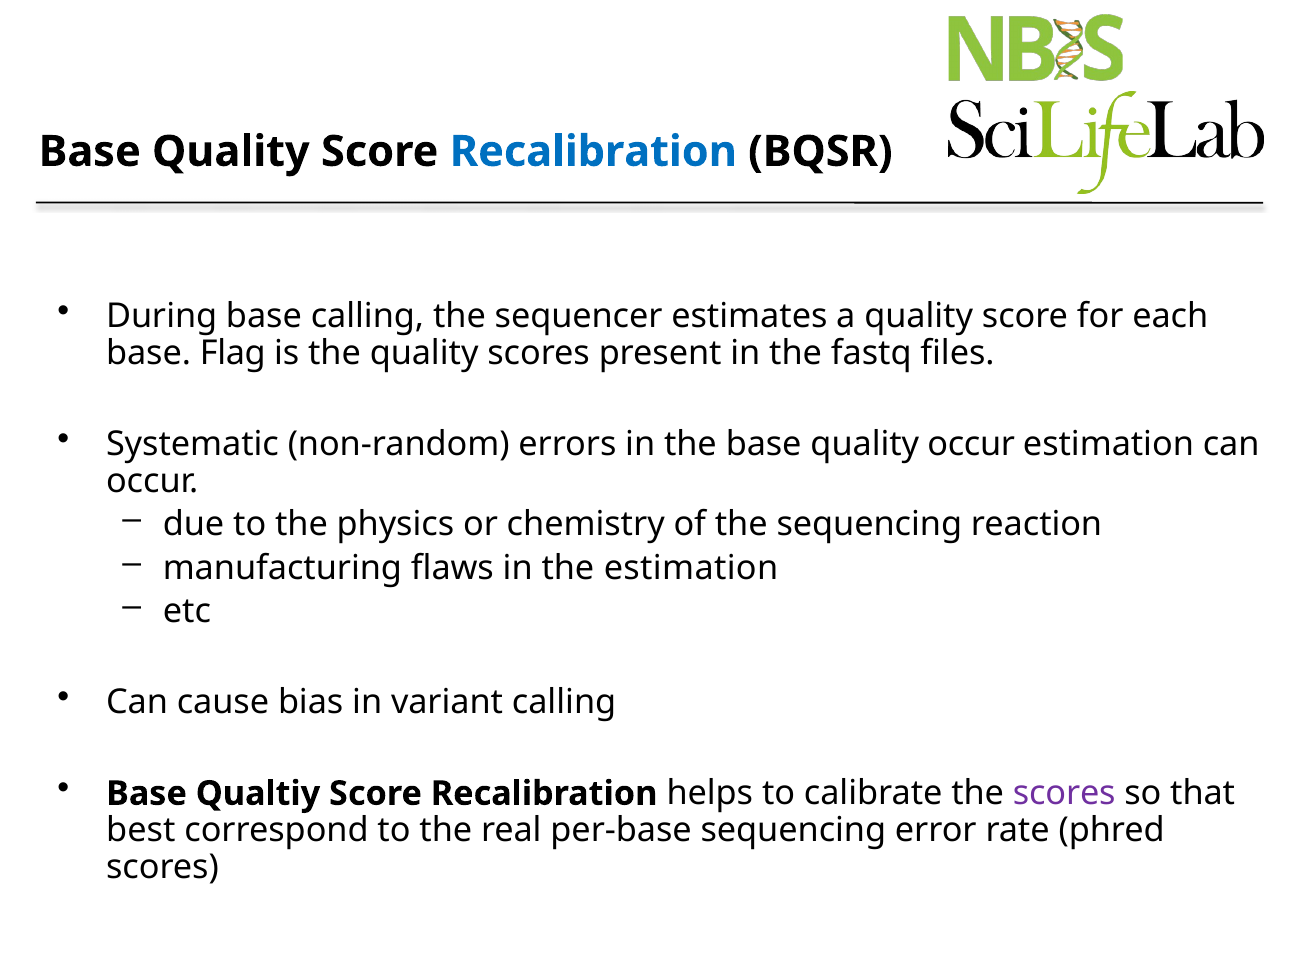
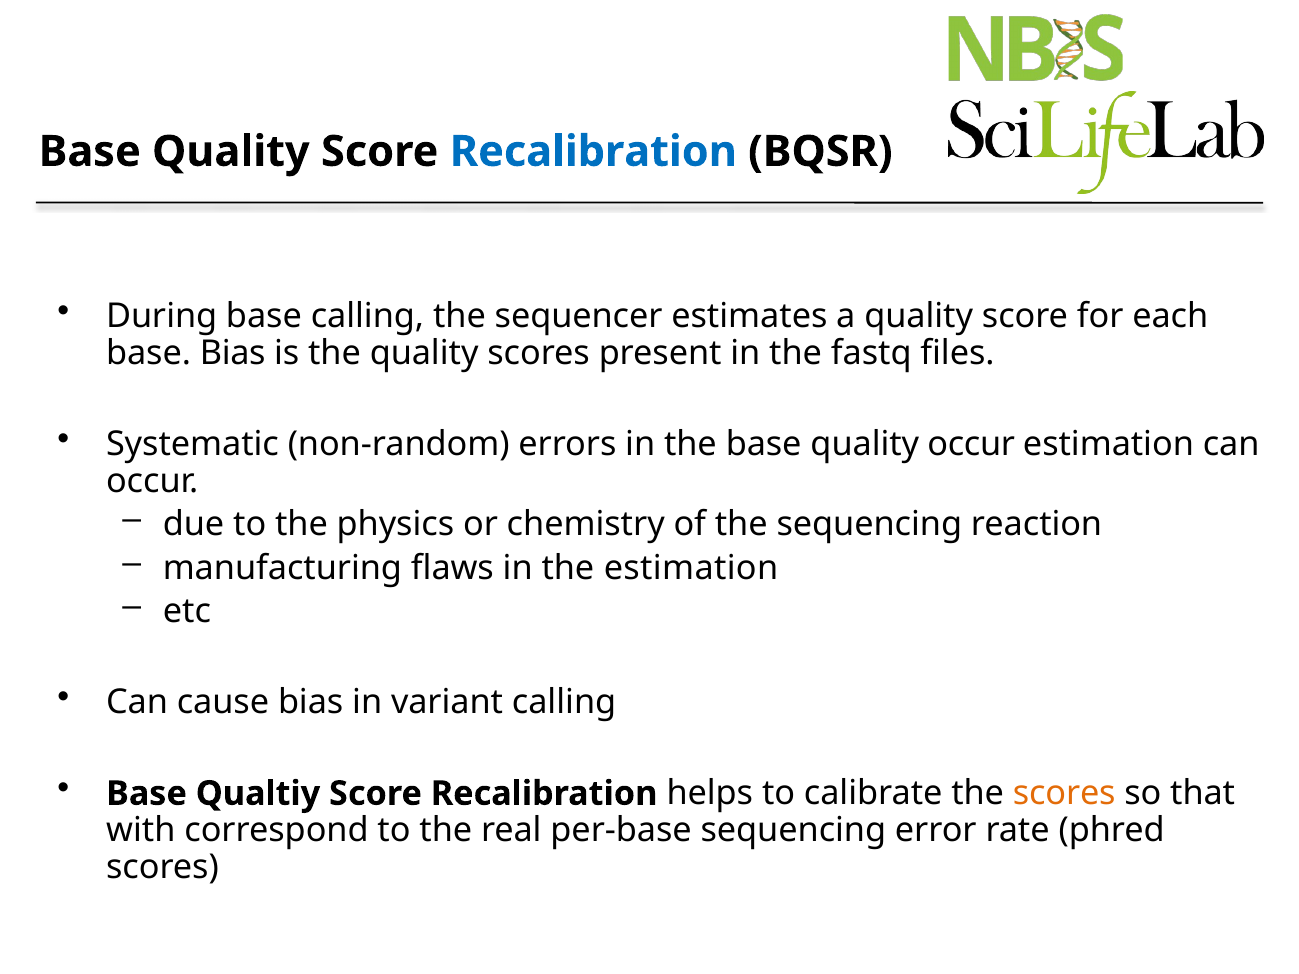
base Flag: Flag -> Bias
scores at (1064, 794) colour: purple -> orange
best: best -> with
